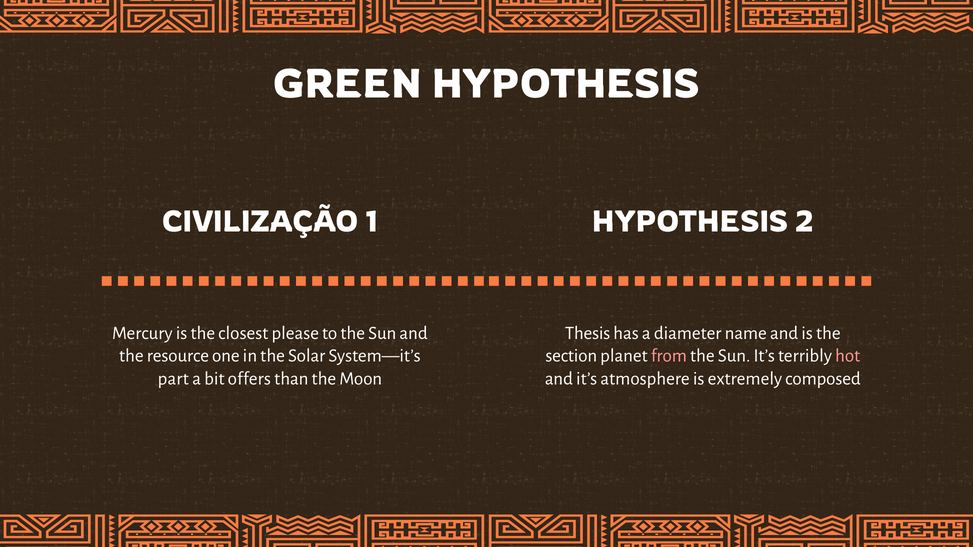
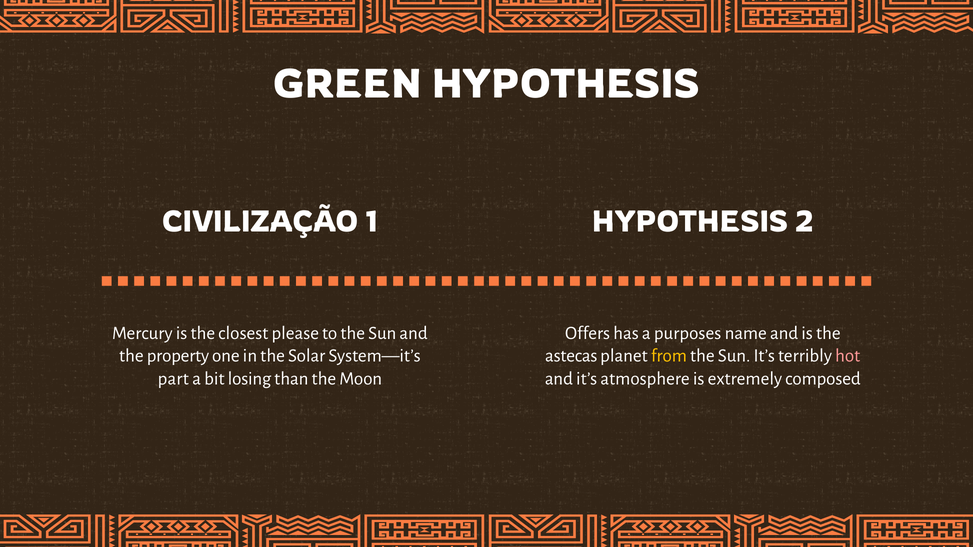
Thesis: Thesis -> Offers
diameter: diameter -> purposes
resource: resource -> property
section: section -> astecas
from colour: pink -> yellow
offers: offers -> losing
